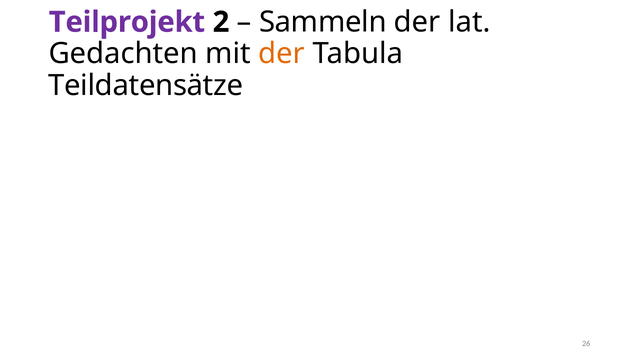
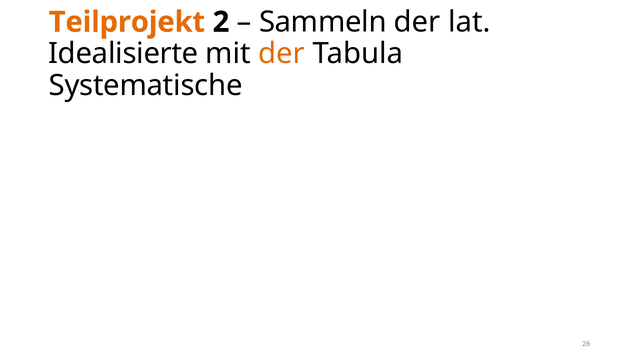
Teilprojekt colour: purple -> orange
Gedachten: Gedachten -> Idealisierte
Teildatensätze: Teildatensätze -> Systematische
